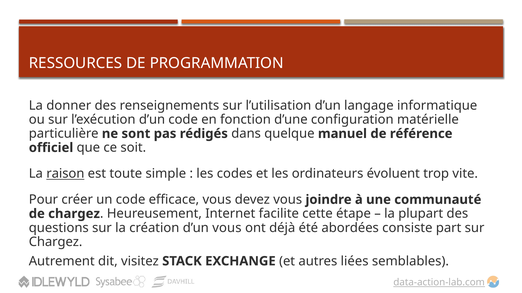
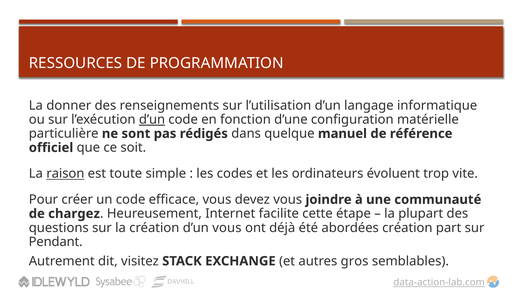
d’un at (152, 120) underline: none -> present
abordées consiste: consiste -> création
Chargez at (56, 242): Chargez -> Pendant
liées: liées -> gros
